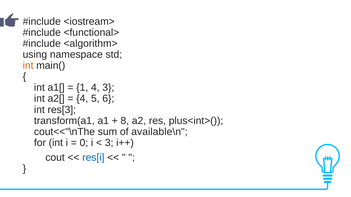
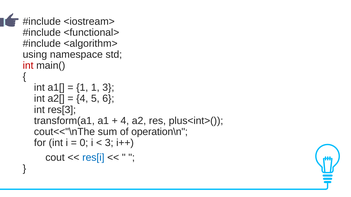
int at (28, 66) colour: orange -> red
1 4: 4 -> 1
8 at (125, 121): 8 -> 4
available\n: available\n -> operation\n
